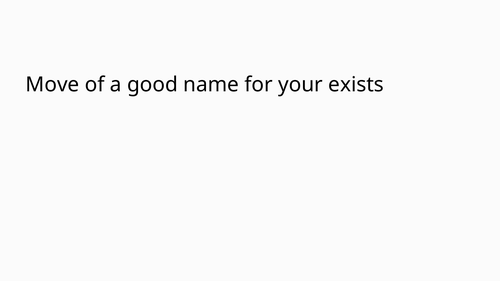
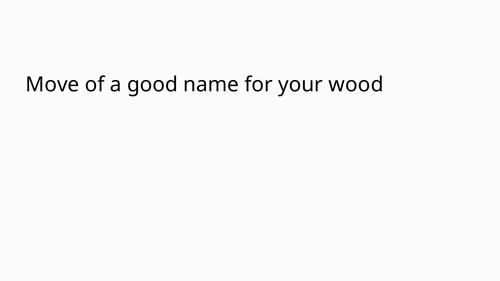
exists: exists -> wood
